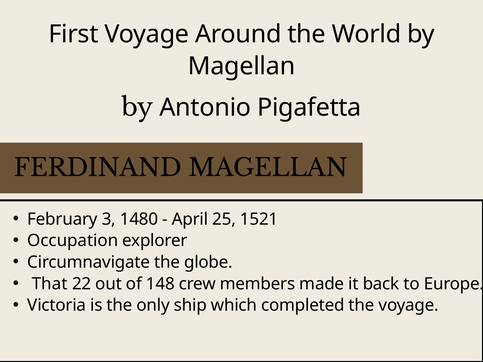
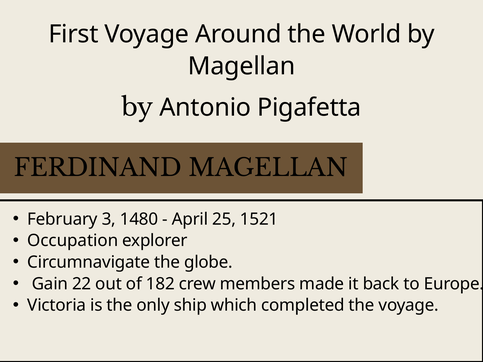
That: That -> Gain
148: 148 -> 182
